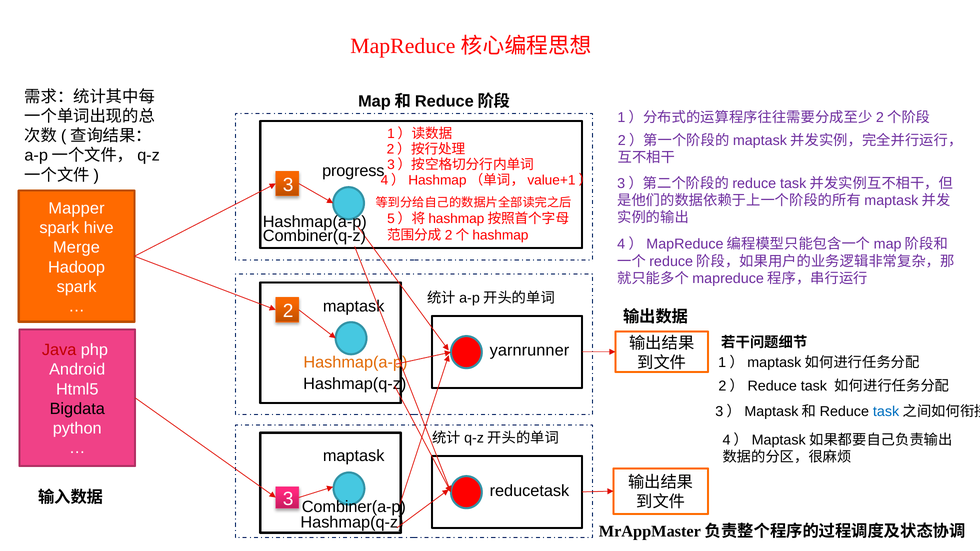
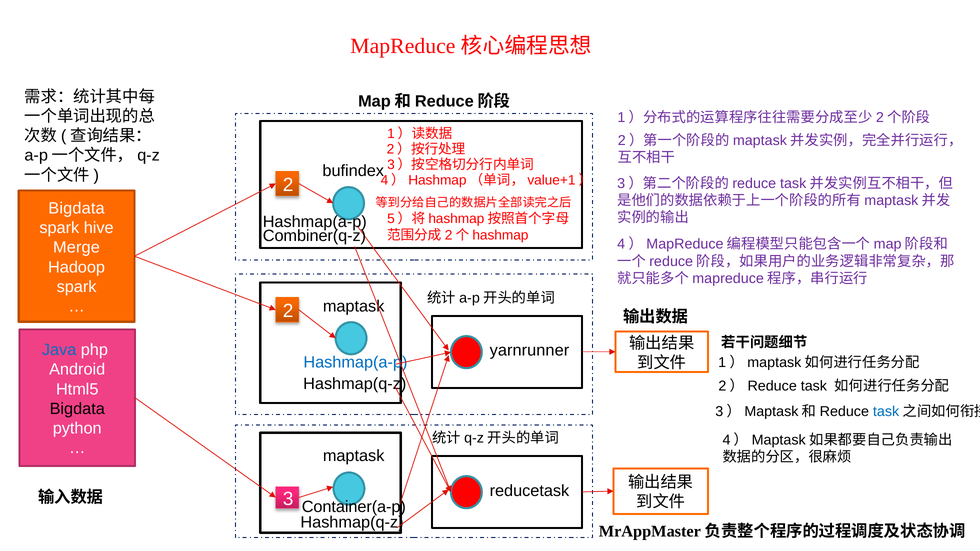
progress: progress -> bufindex
3 at (288, 185): 3 -> 2
Mapper at (76, 209): Mapper -> Bigdata
Java colour: red -> blue
Hashmap(a-p at (355, 362) colour: orange -> blue
Combiner(a-p: Combiner(a-p -> Container(a-p
